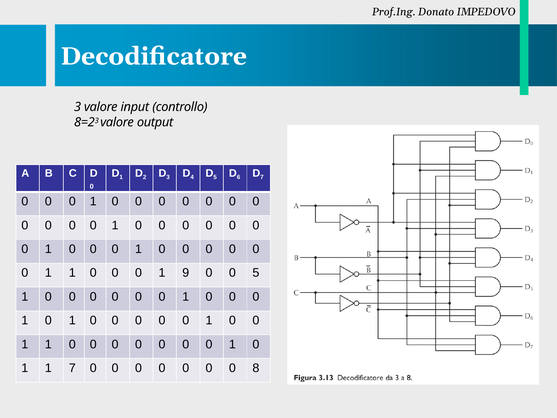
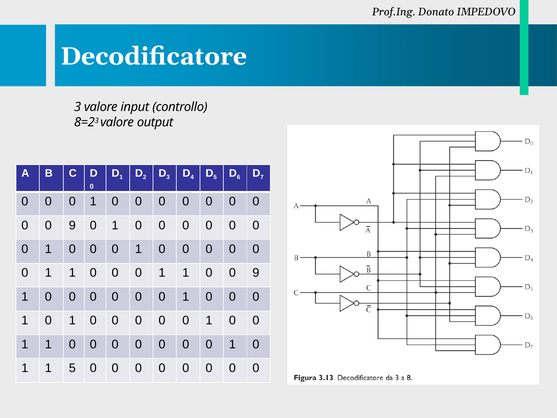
0 at (72, 225): 0 -> 9
9 at (186, 273): 9 -> 1
5 at (256, 273): 5 -> 9
1 7: 7 -> 5
8 at (256, 368): 8 -> 0
